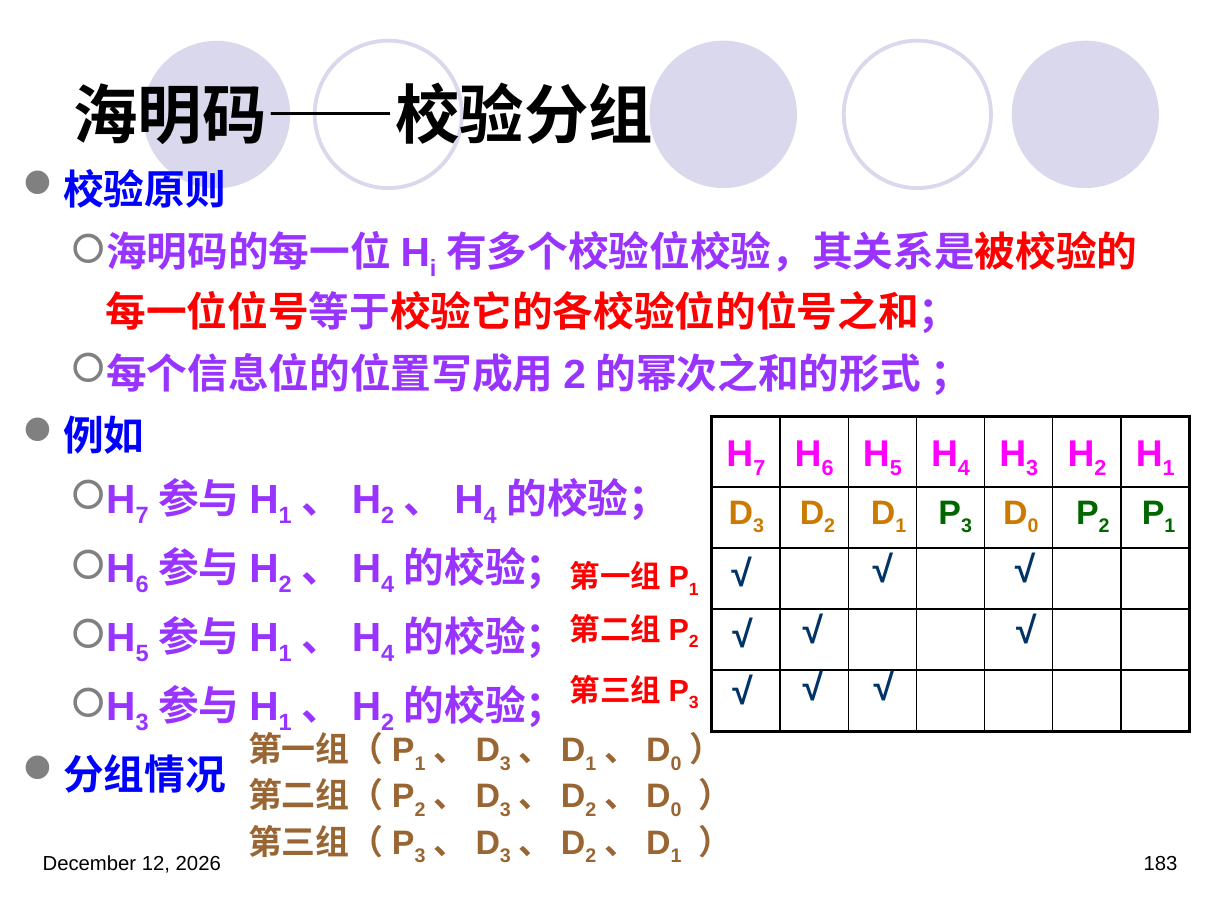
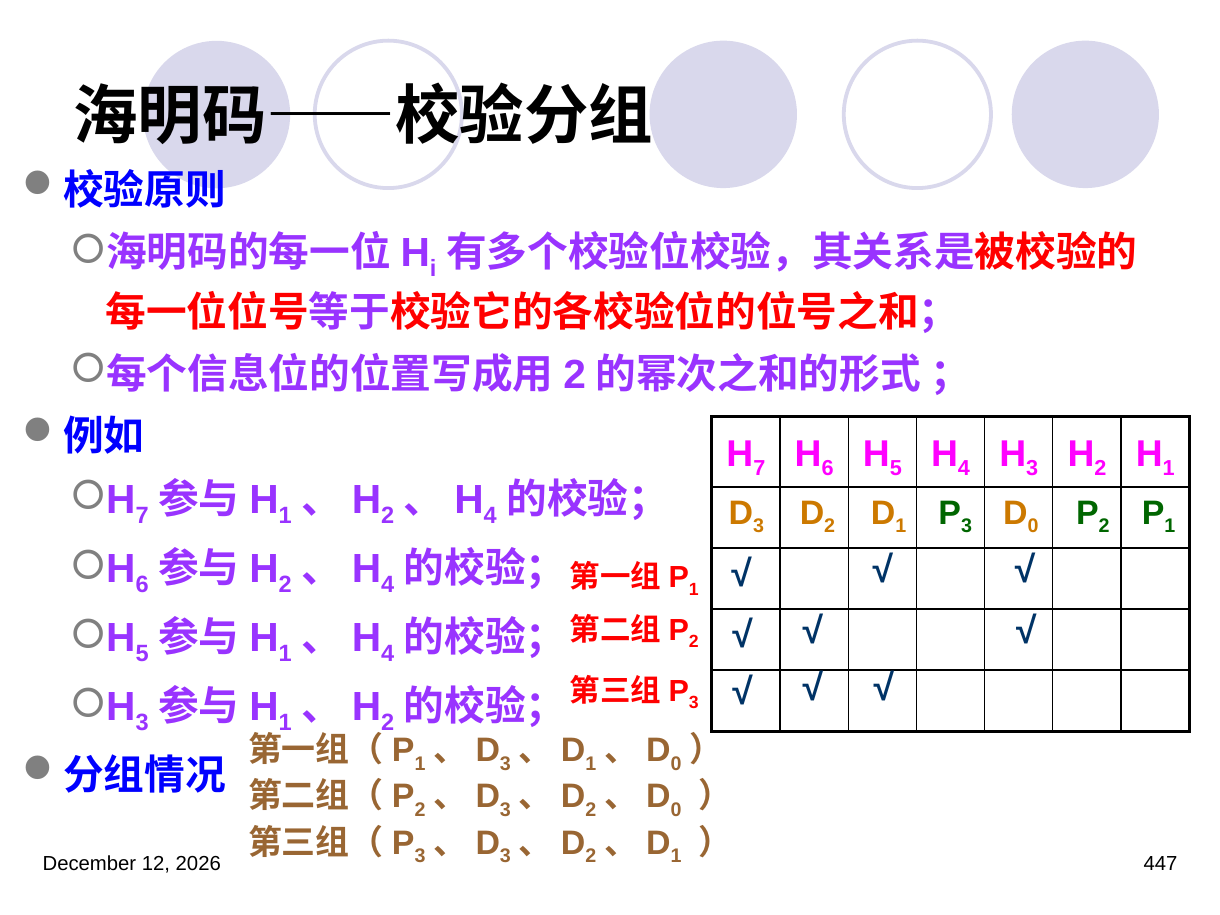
183: 183 -> 447
